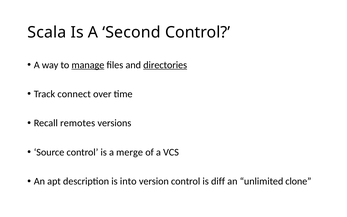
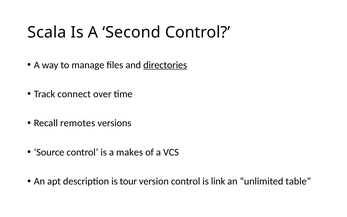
manage underline: present -> none
merge: merge -> makes
into: into -> tour
diff: diff -> link
clone: clone -> table
